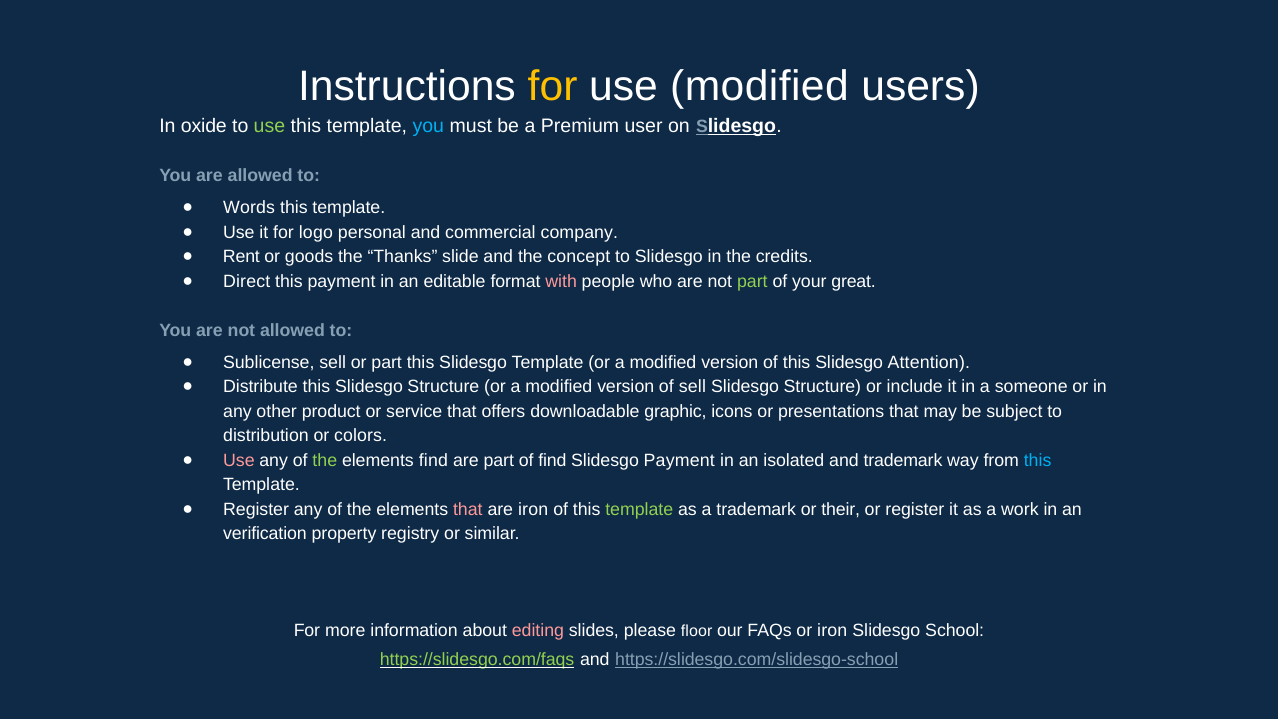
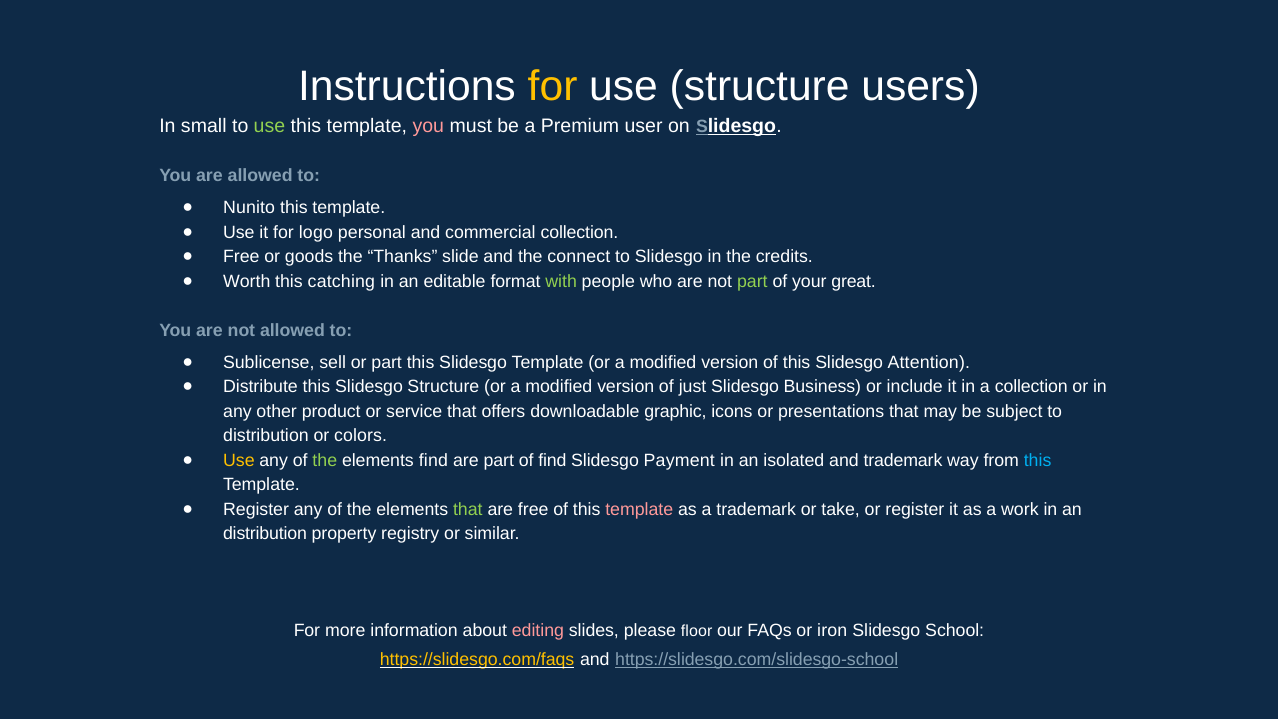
use modified: modified -> structure
oxide: oxide -> small
you at (428, 126) colour: light blue -> pink
Words: Words -> Nunito
commercial company: company -> collection
Rent at (241, 257): Rent -> Free
concept: concept -> connect
Direct: Direct -> Worth
this payment: payment -> catching
with colour: pink -> light green
of sell: sell -> just
Structure at (822, 387): Structure -> Business
a someone: someone -> collection
Use at (239, 460) colour: pink -> yellow
that at (468, 509) colour: pink -> light green
are iron: iron -> free
template at (639, 509) colour: light green -> pink
their: their -> take
verification at (265, 534): verification -> distribution
https://slidesgo.com/faqs colour: light green -> yellow
